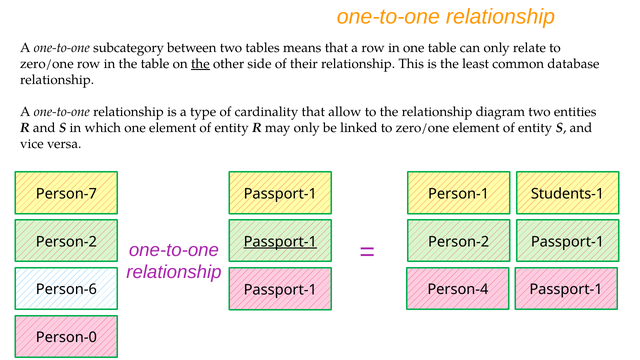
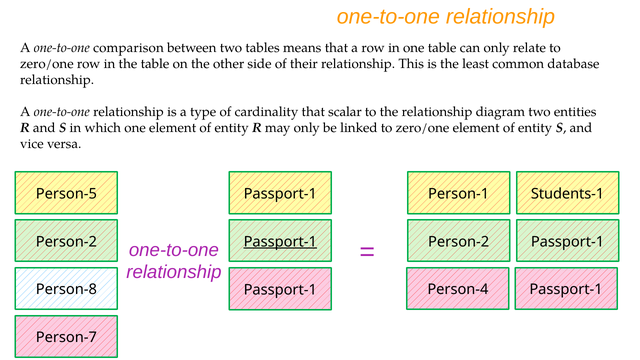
subcategory: subcategory -> comparison
the at (200, 64) underline: present -> none
allow: allow -> scalar
Person-7: Person-7 -> Person-5
Person-6: Person-6 -> Person-8
Person-0: Person-0 -> Person-7
